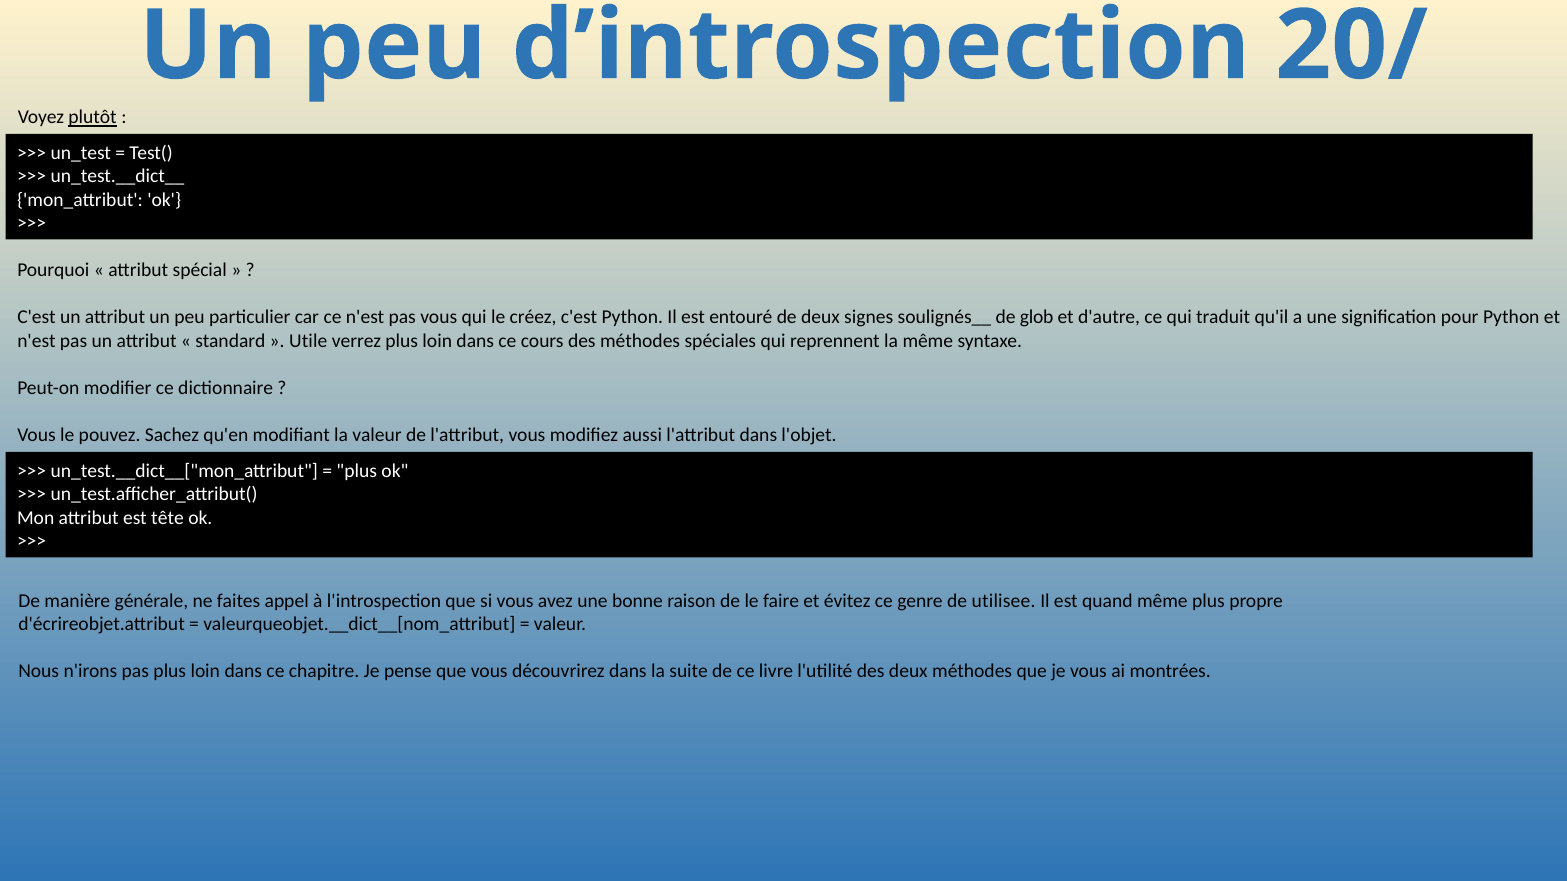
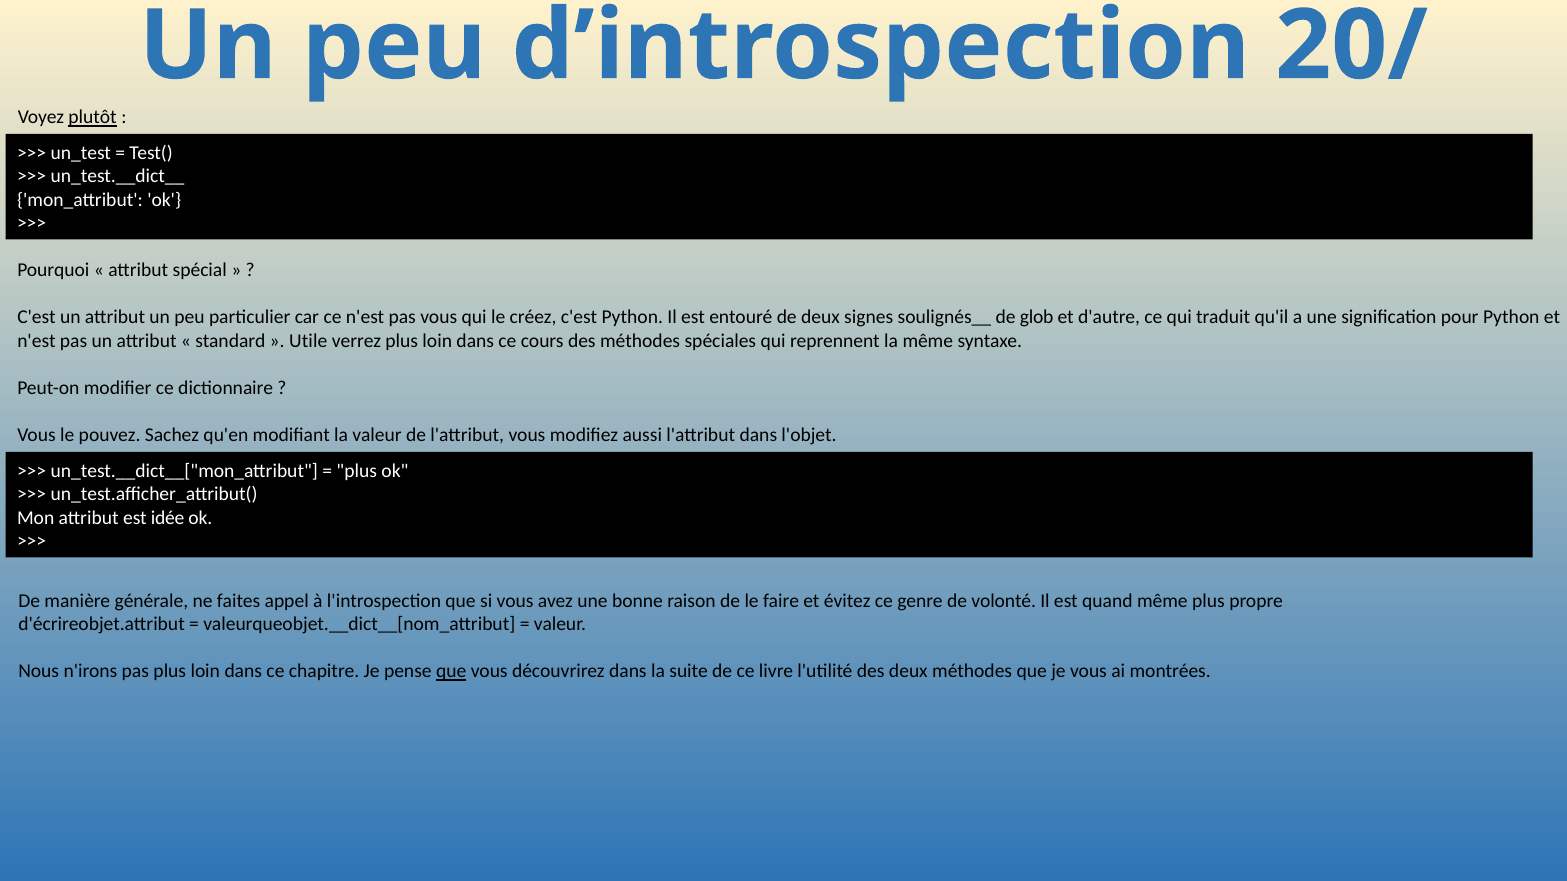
tête: tête -> idée
utilisee: utilisee -> volonté
que at (451, 672) underline: none -> present
